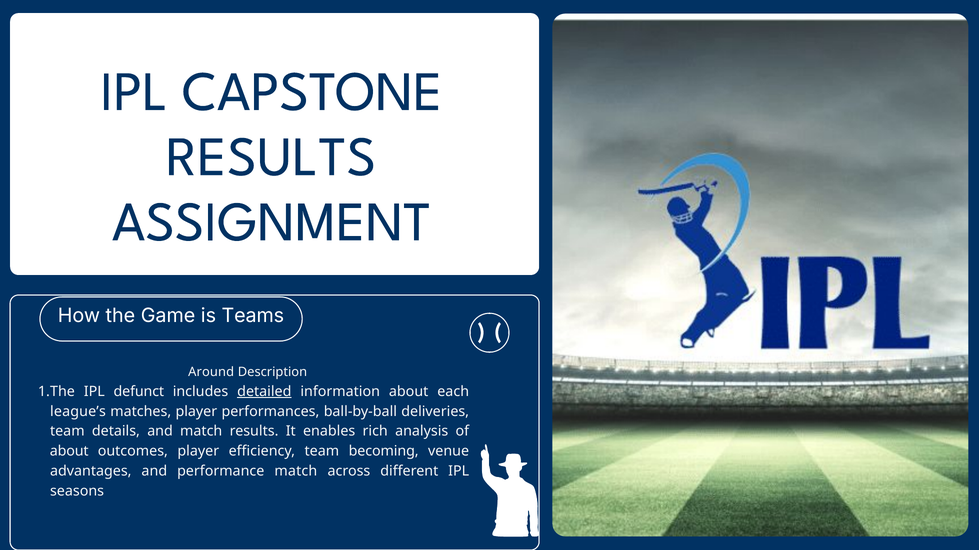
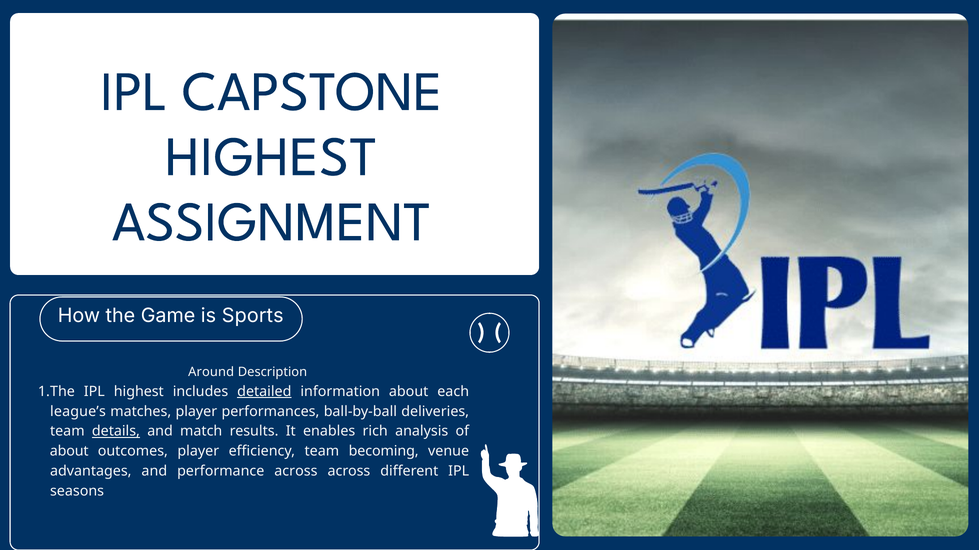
RESULTS at (271, 157): RESULTS -> HIGHEST
Teams: Teams -> Sports
IPL defunct: defunct -> highest
details underline: none -> present
performance match: match -> across
